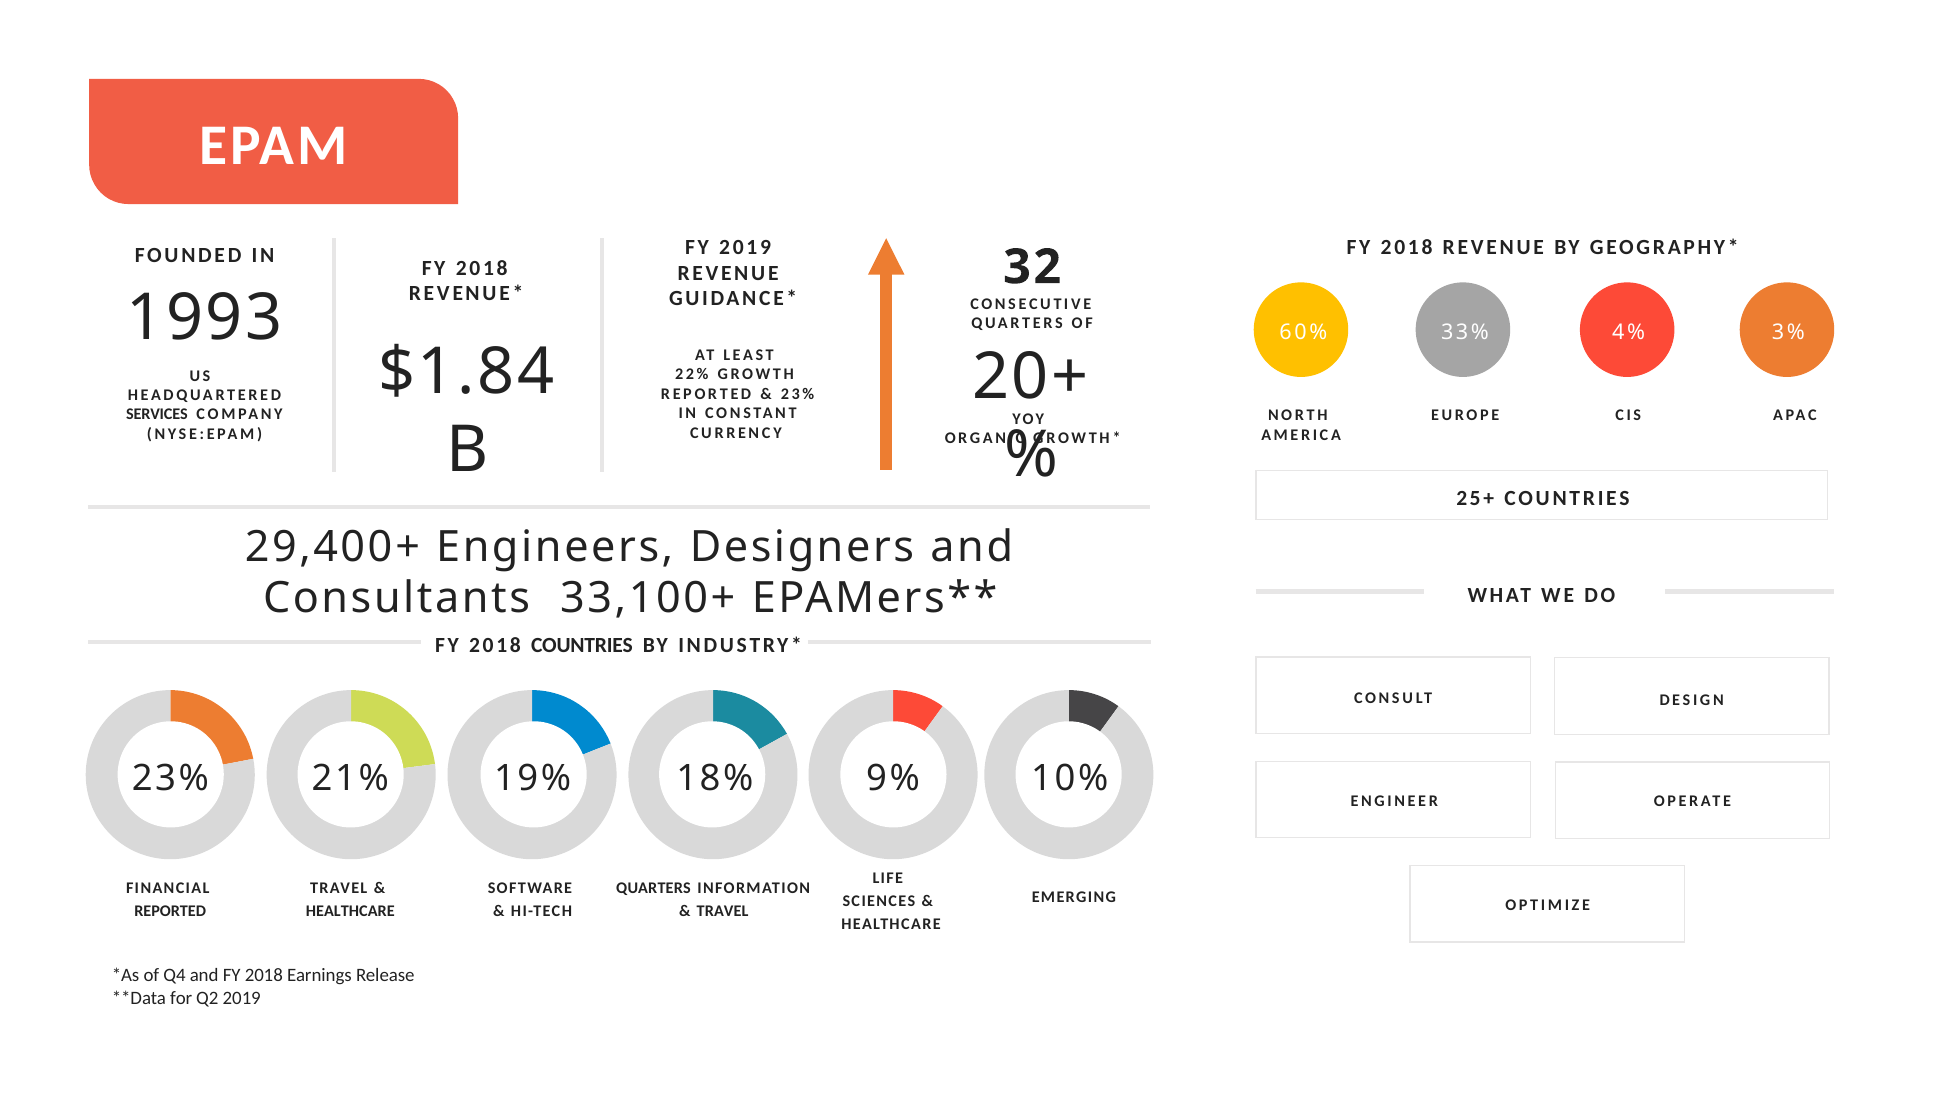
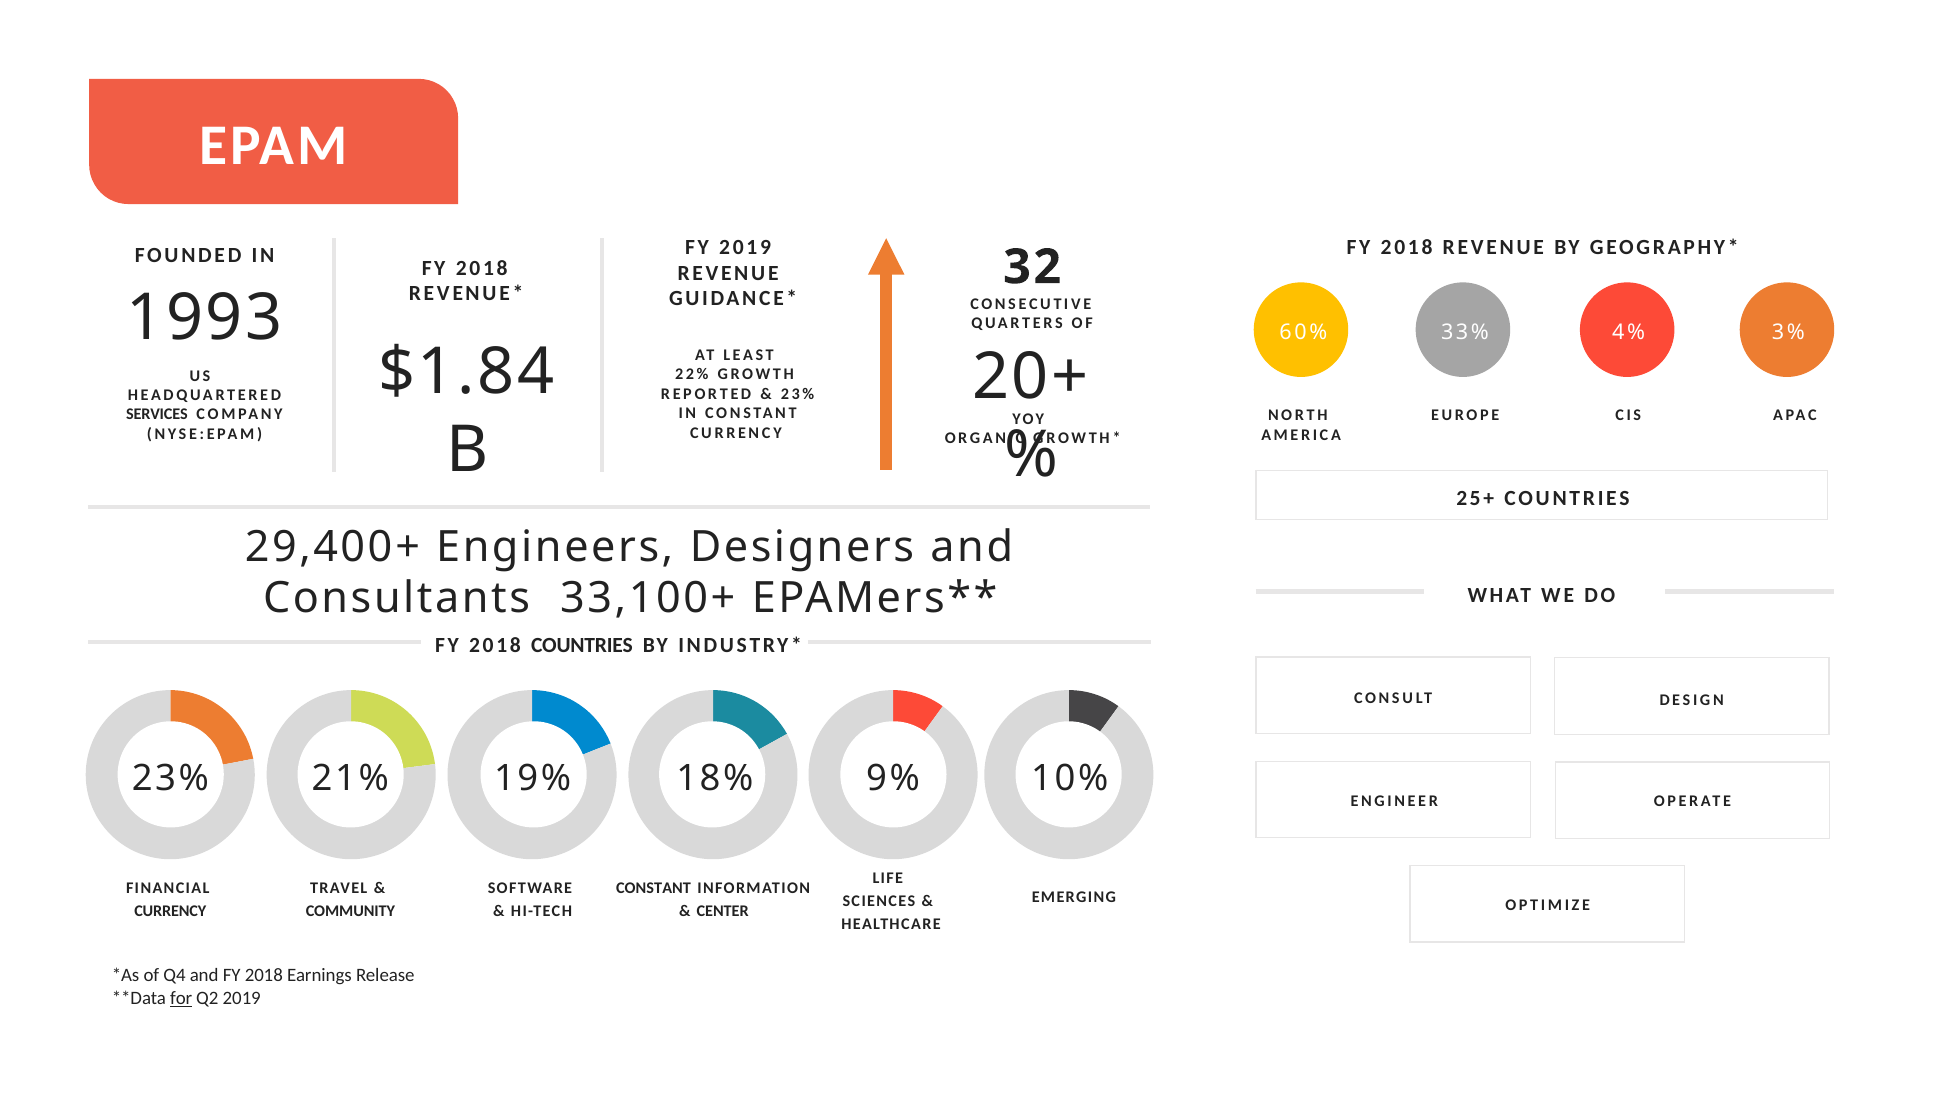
QUARTERS at (653, 887): QUARTERS -> CONSTANT
REPORTED at (170, 911): REPORTED -> CURRENCY
HEALTHCARE at (350, 911): HEALTHCARE -> COMMUNITY
TRAVEL at (723, 911): TRAVEL -> CENTER
for underline: none -> present
